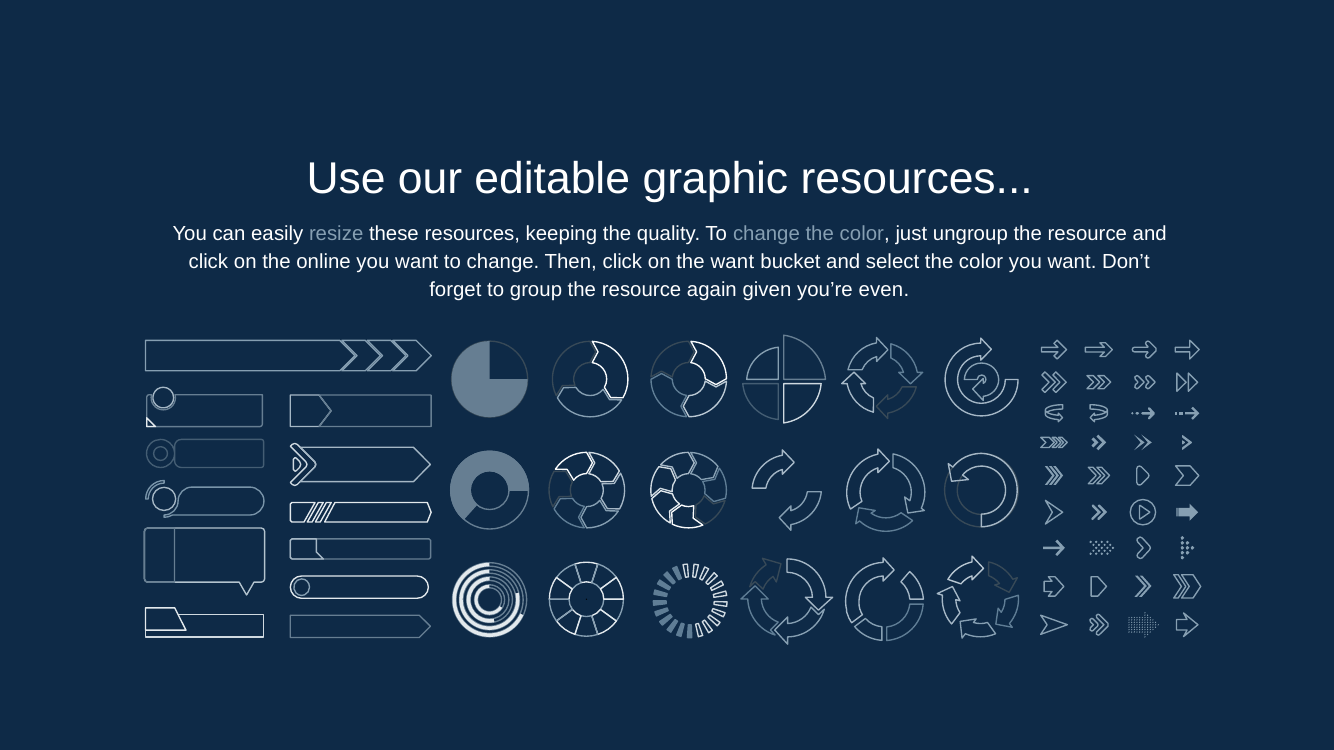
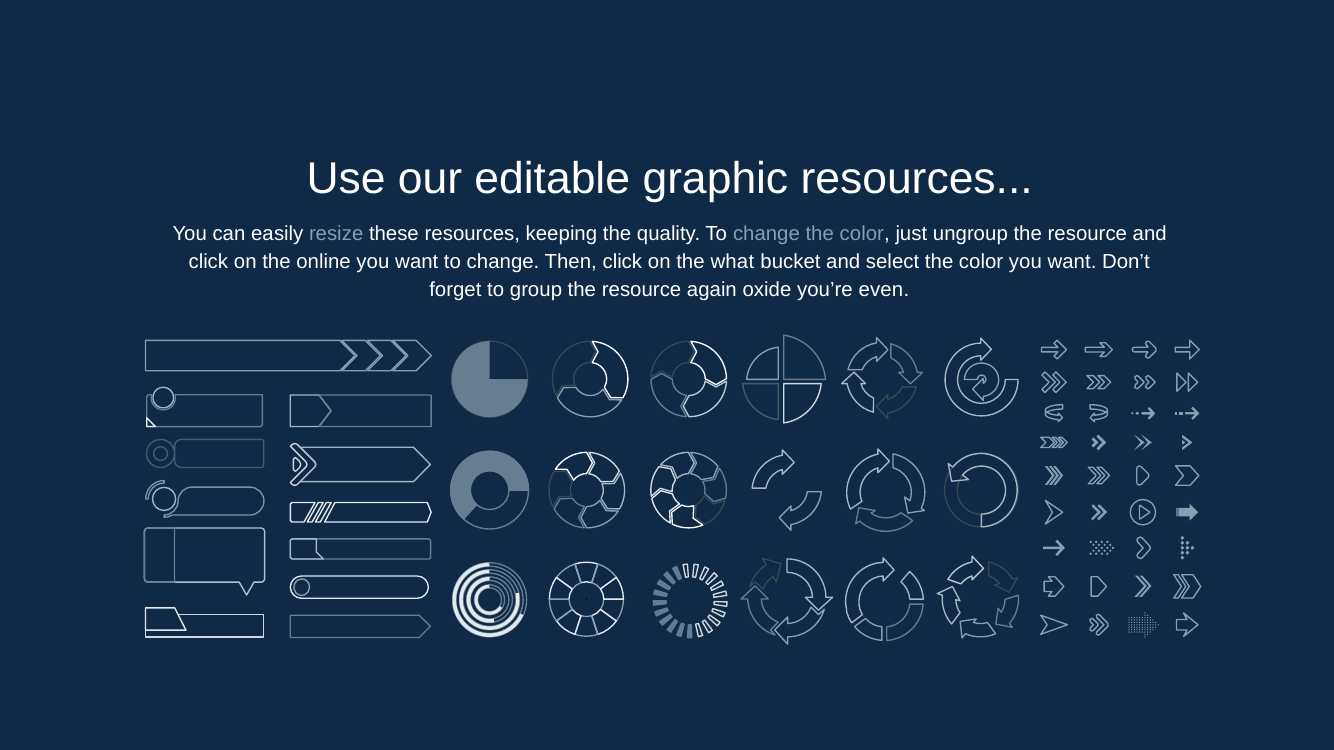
the want: want -> what
given: given -> oxide
